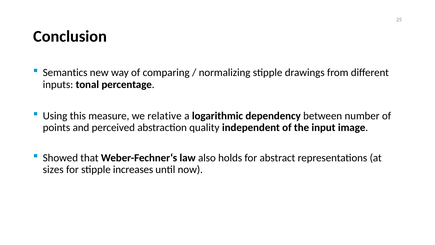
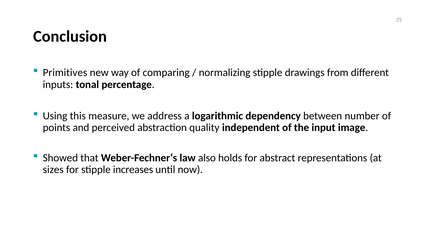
Semantics: Semantics -> Primitives
relative: relative -> address
